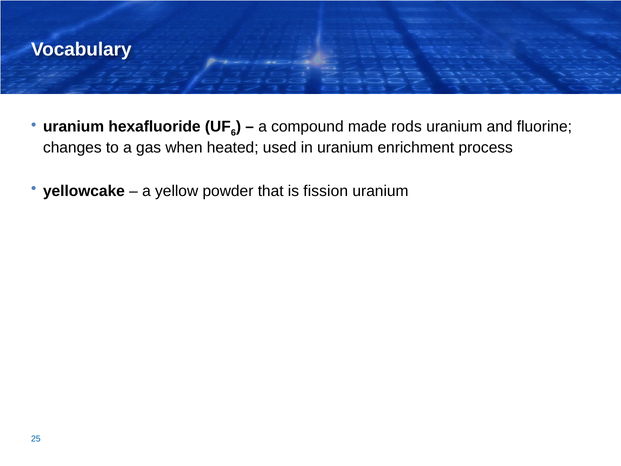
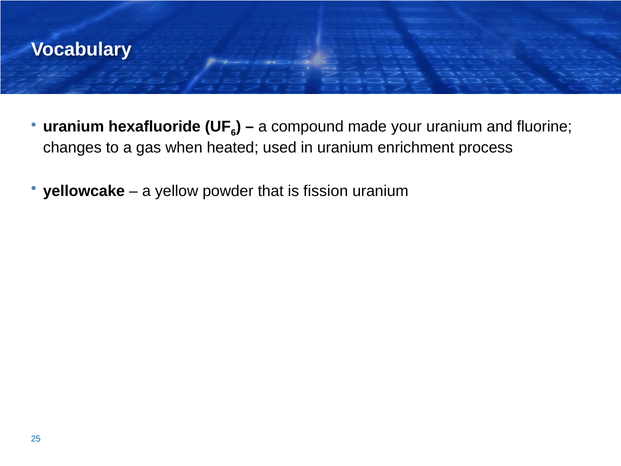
rods: rods -> your
